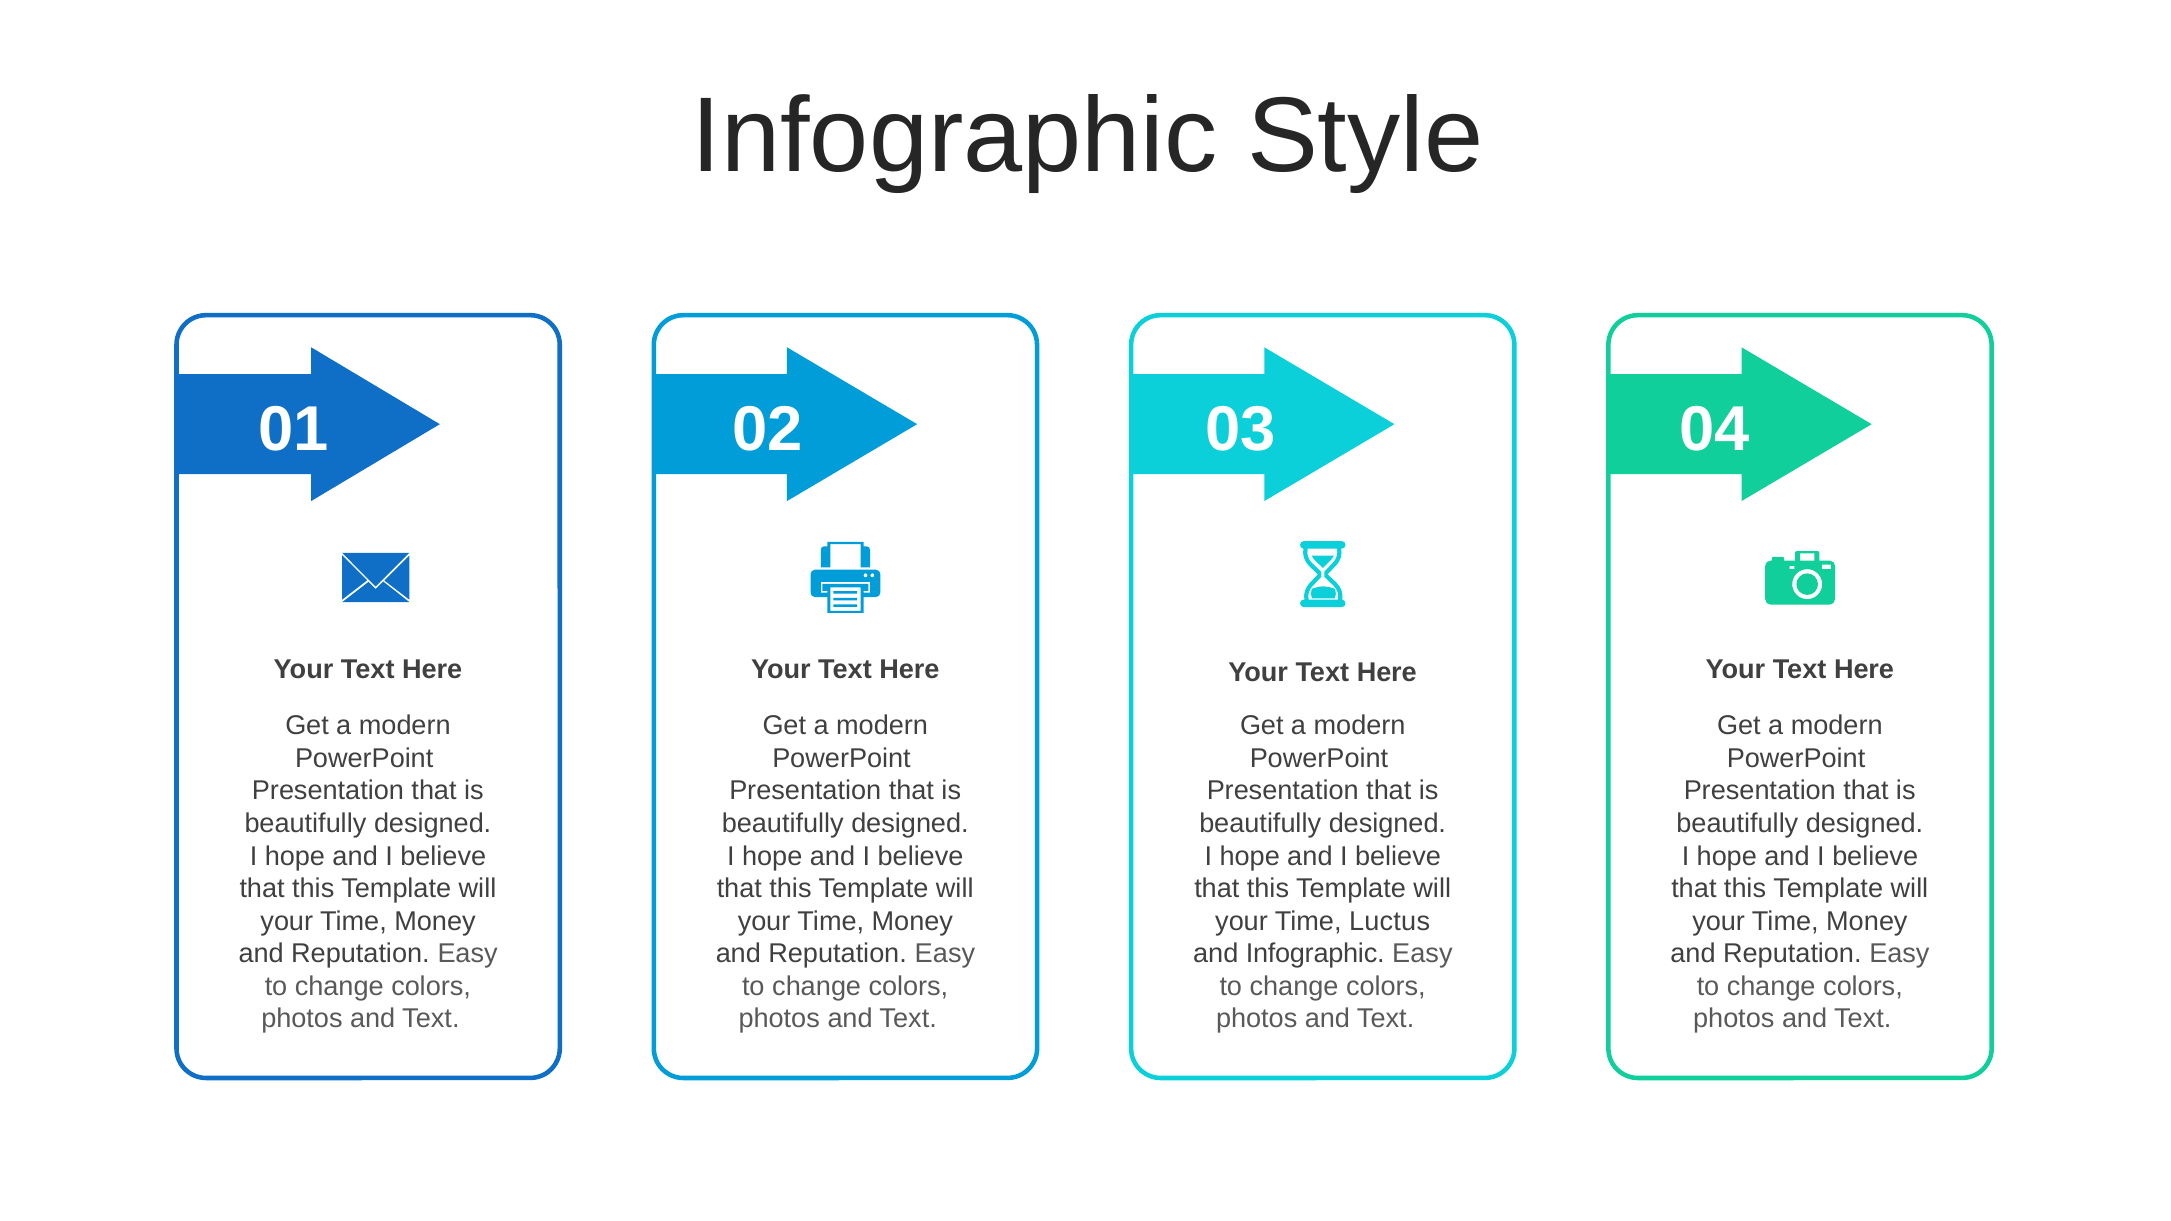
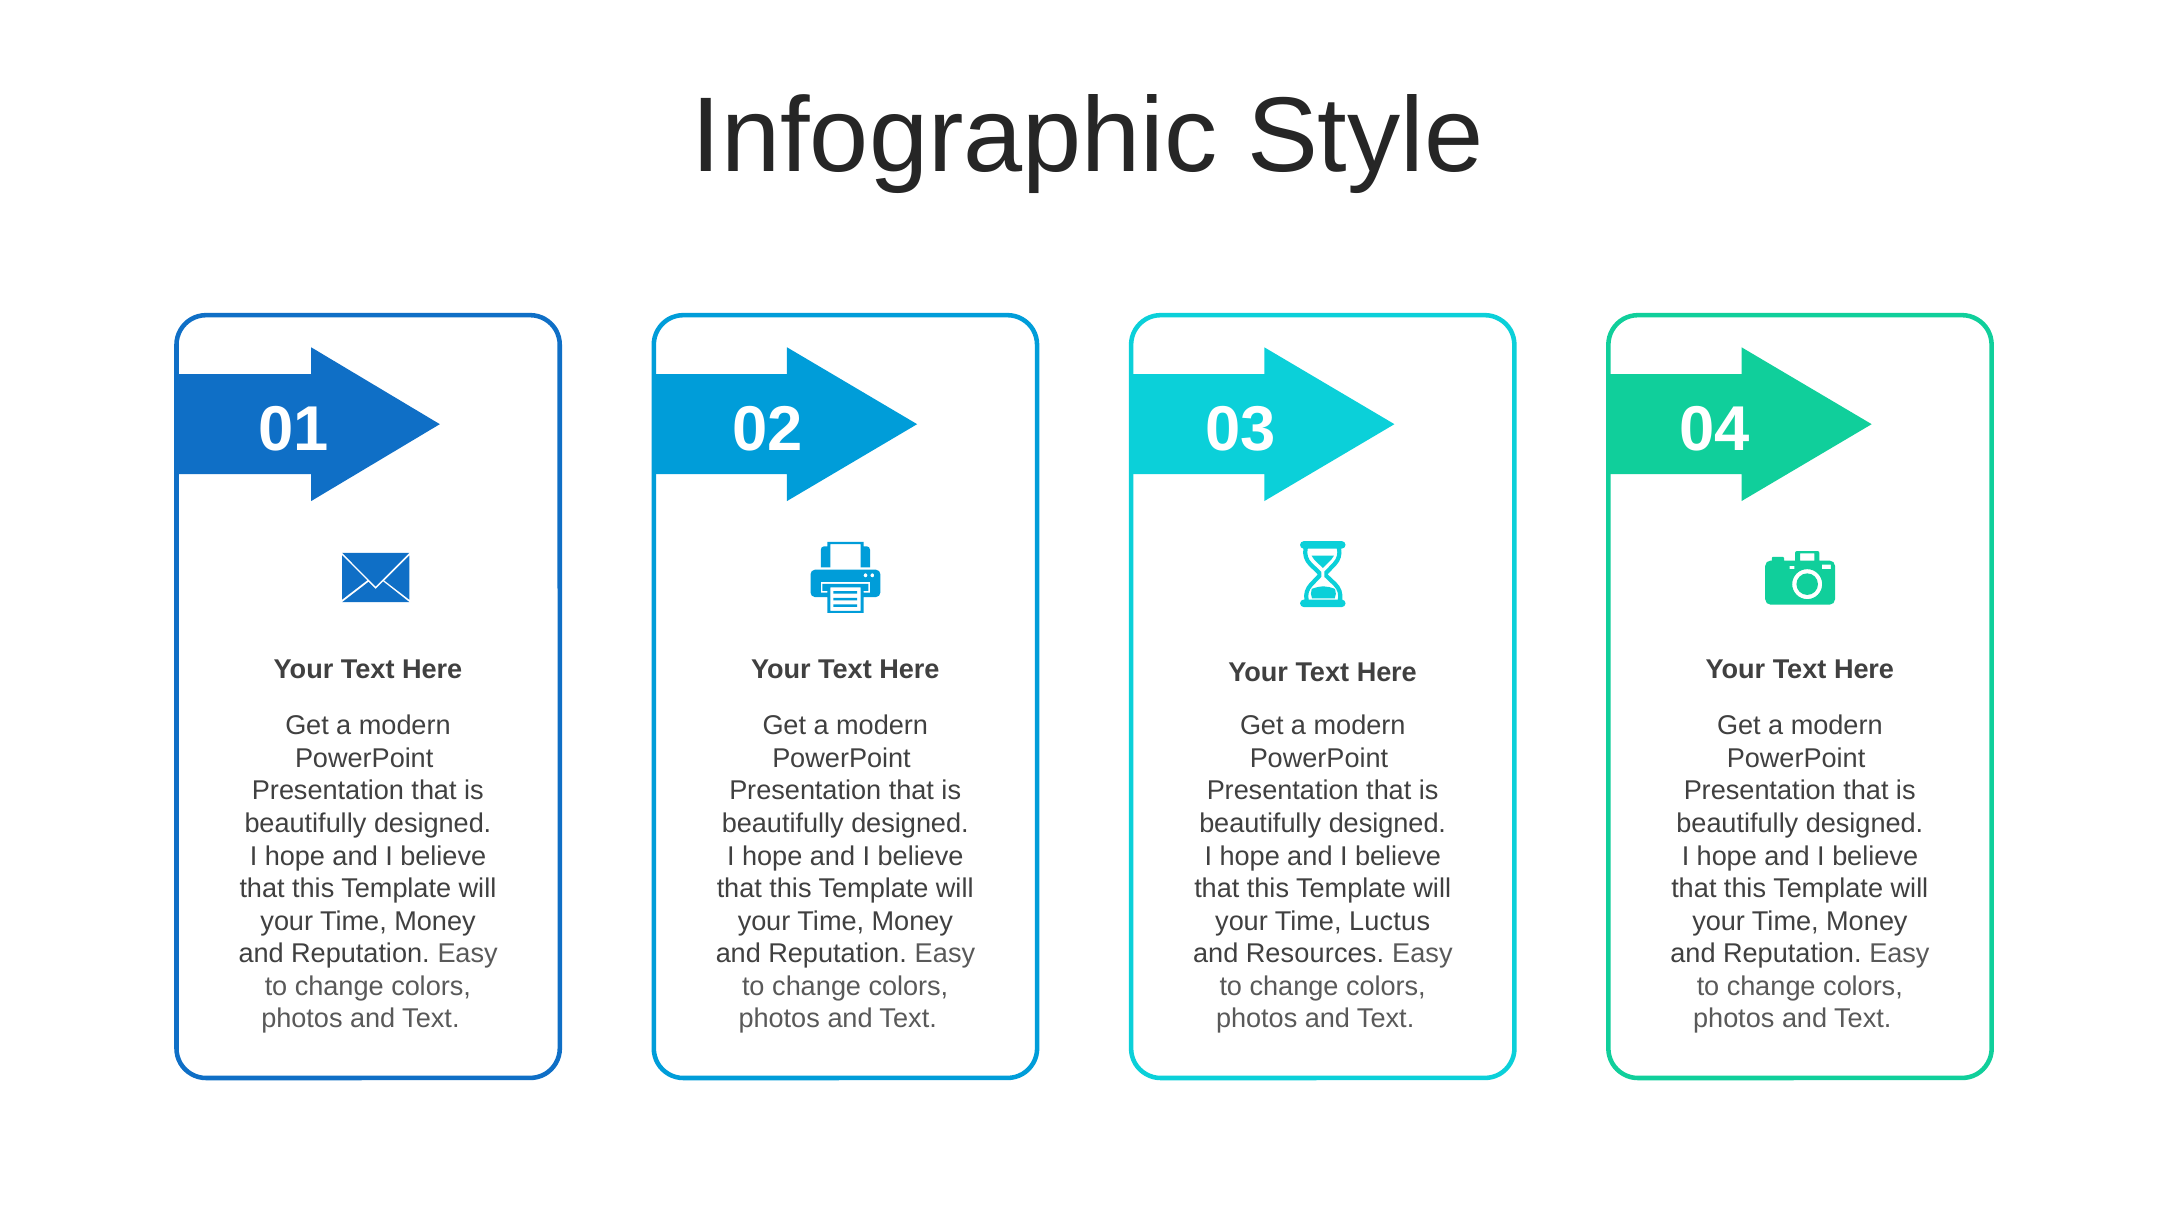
and Infographic: Infographic -> Resources
